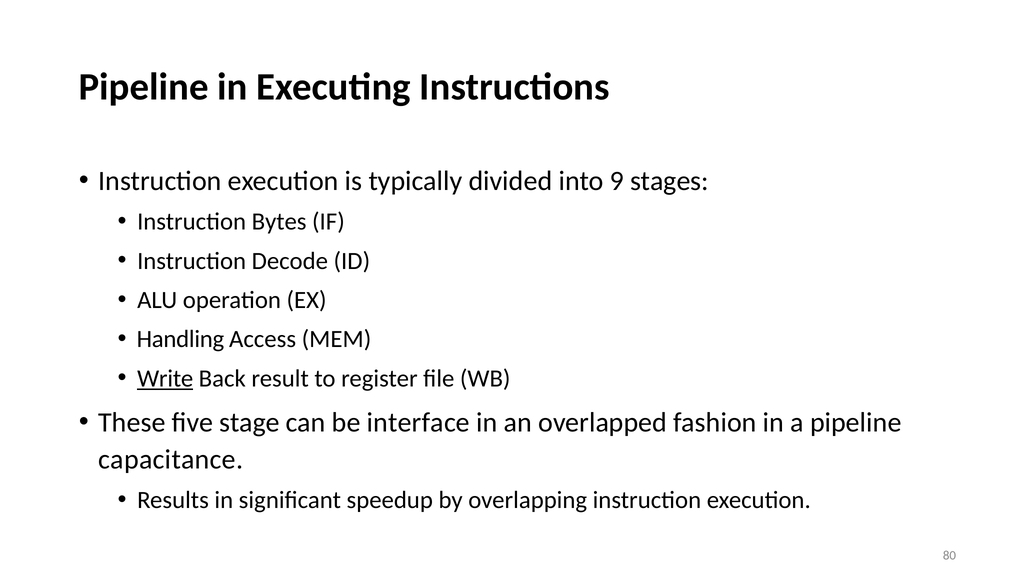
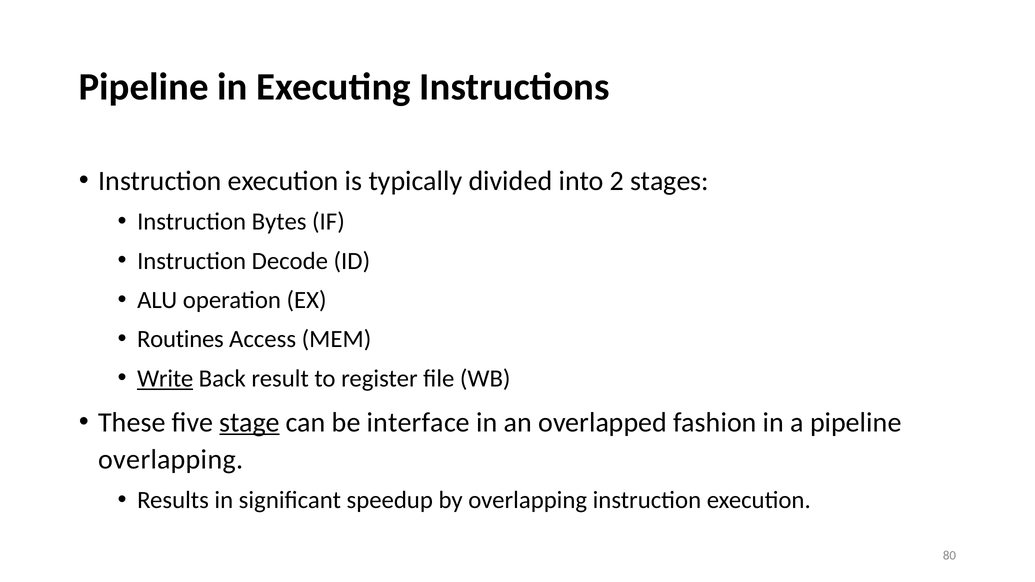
9: 9 -> 2
Handling: Handling -> Routines
stage underline: none -> present
capacitance at (171, 459): capacitance -> overlapping
